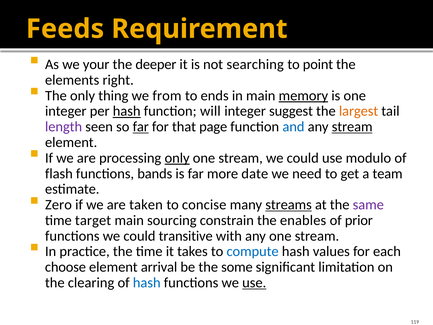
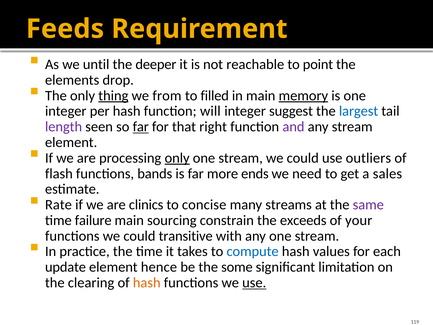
your: your -> until
searching: searching -> reachable
right: right -> drop
thing underline: none -> present
ends: ends -> filled
hash at (127, 111) underline: present -> none
largest colour: orange -> blue
page: page -> right
and colour: blue -> purple
stream at (352, 127) underline: present -> none
modulo: modulo -> outliers
date: date -> ends
team: team -> sales
Zero: Zero -> Rate
taken: taken -> clinics
streams underline: present -> none
target: target -> failure
enables: enables -> exceeds
prior: prior -> your
choose: choose -> update
arrival: arrival -> hence
hash at (147, 283) colour: blue -> orange
